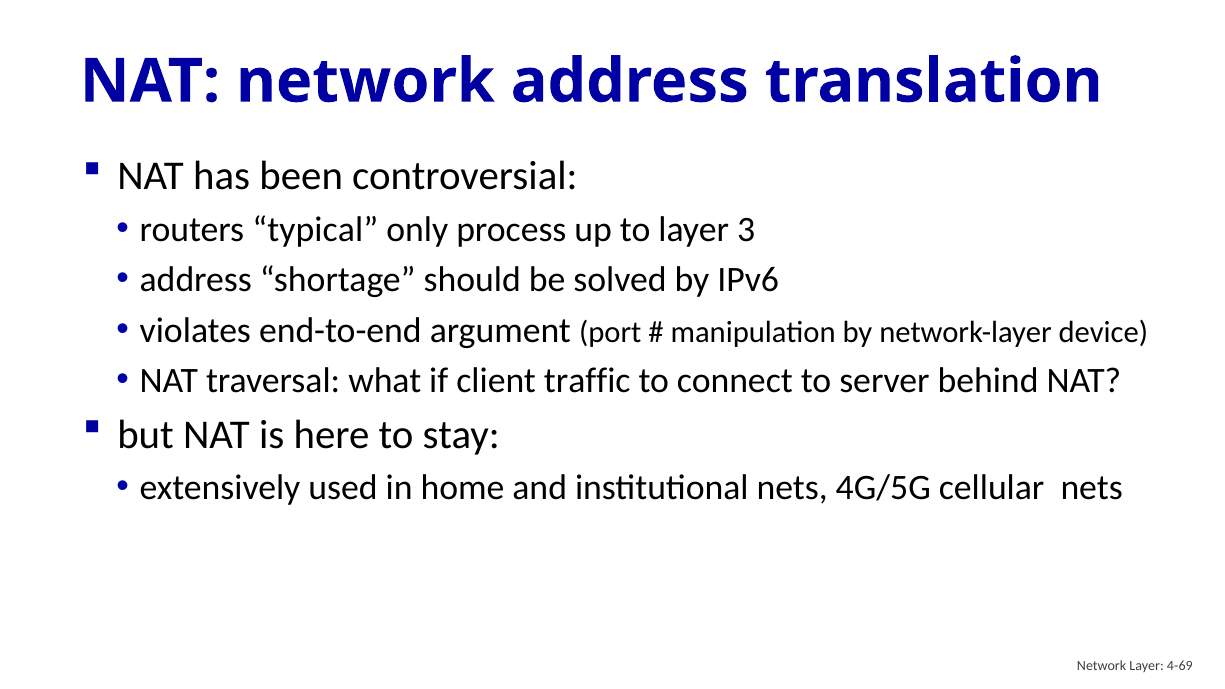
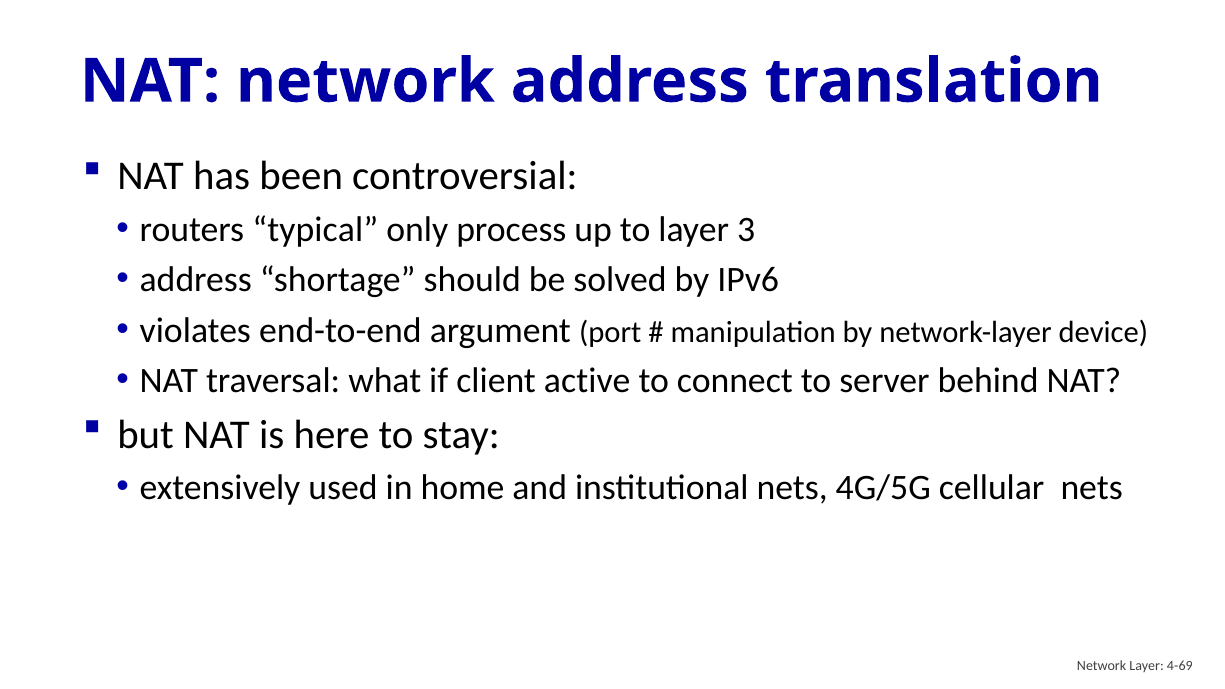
traffic: traffic -> active
